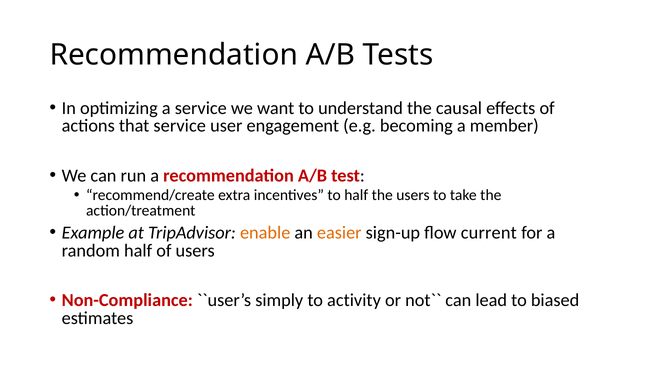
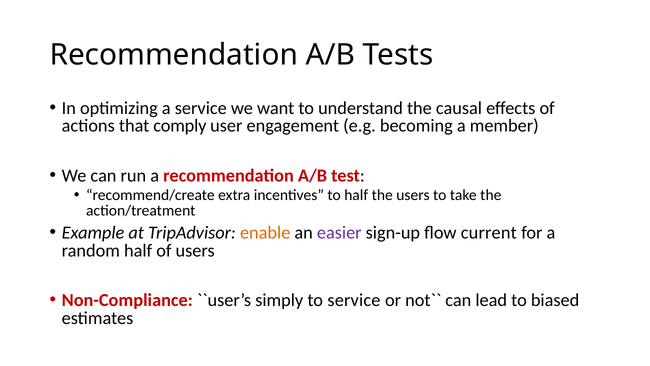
that service: service -> comply
easier colour: orange -> purple
to activity: activity -> service
